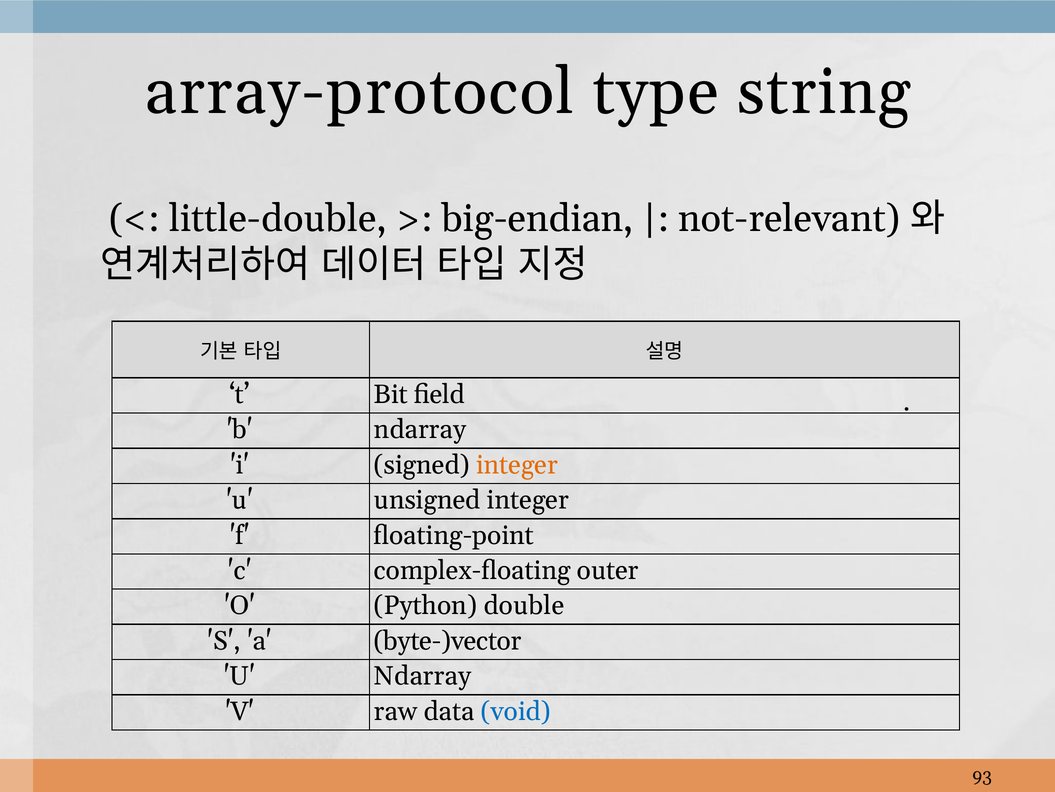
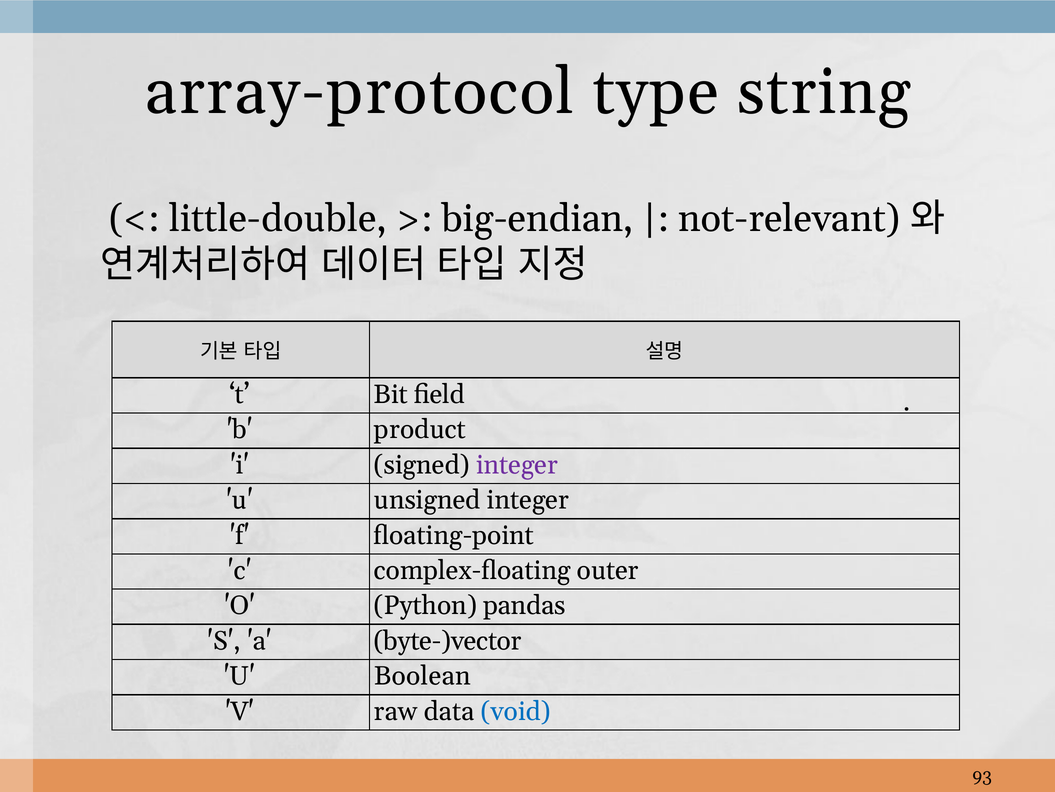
b ndarray: ndarray -> product
integer at (517, 464) colour: orange -> purple
double: double -> pandas
U Ndarray: Ndarray -> Boolean
